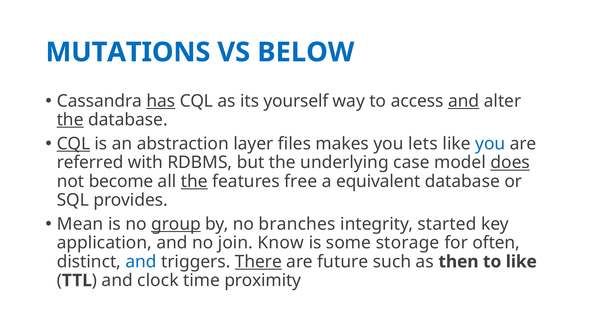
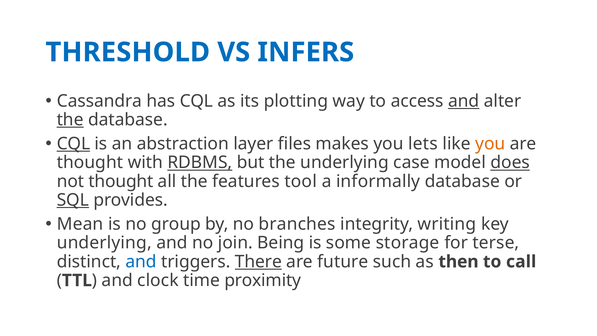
MUTATIONS: MUTATIONS -> THRESHOLD
BELOW: BELOW -> INFERS
has underline: present -> none
yourself: yourself -> plotting
you at (490, 144) colour: blue -> orange
referred at (90, 162): referred -> thought
RDBMS underline: none -> present
not become: become -> thought
the at (194, 181) underline: present -> none
free: free -> tool
equivalent: equivalent -> informally
SQL underline: none -> present
group underline: present -> none
started: started -> writing
application at (104, 243): application -> underlying
Know: Know -> Being
often: often -> terse
to like: like -> call
